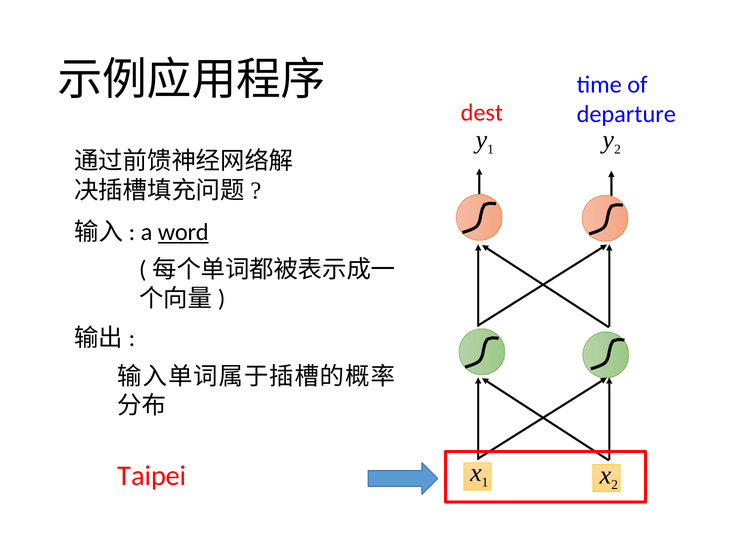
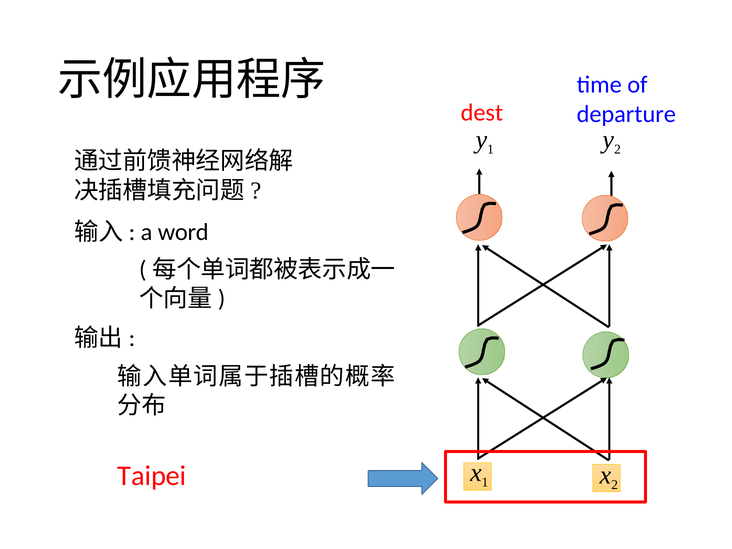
word underline: present -> none
